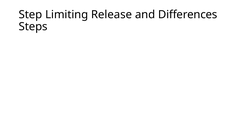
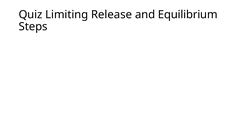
Step: Step -> Quiz
Differences: Differences -> Equilibrium
